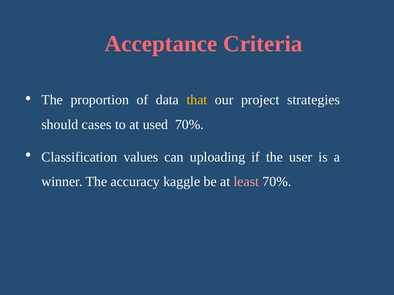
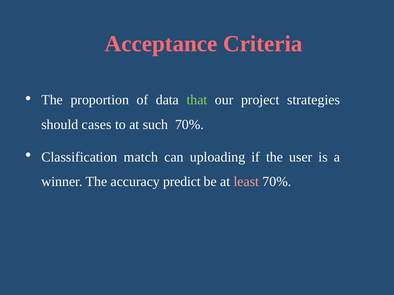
that colour: yellow -> light green
used: used -> such
values: values -> match
kaggle: kaggle -> predict
